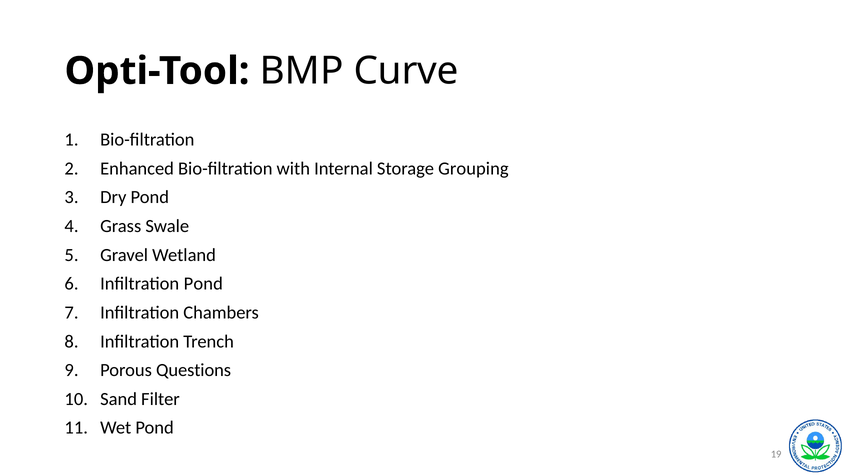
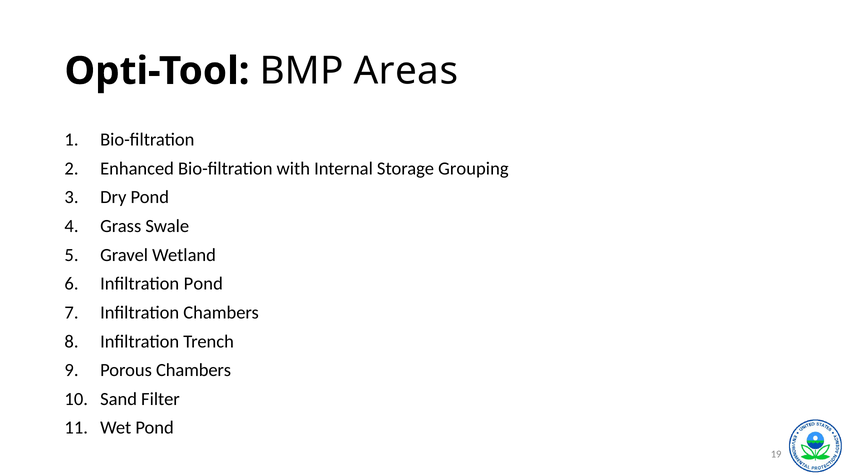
Curve: Curve -> Areas
Porous Questions: Questions -> Chambers
